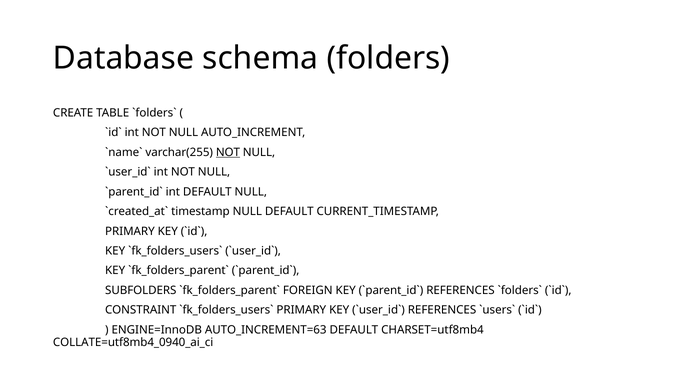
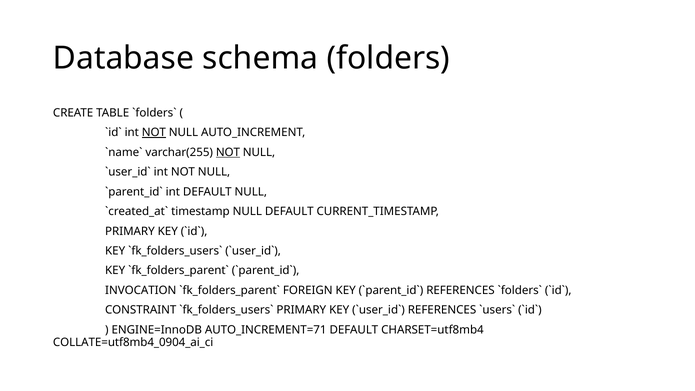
NOT at (154, 133) underline: none -> present
SUBFOLDERS: SUBFOLDERS -> INVOCATION
AUTO_INCREMENT=63: AUTO_INCREMENT=63 -> AUTO_INCREMENT=71
COLLATE=utf8mb4_0940_ai_ci: COLLATE=utf8mb4_0940_ai_ci -> COLLATE=utf8mb4_0904_ai_ci
